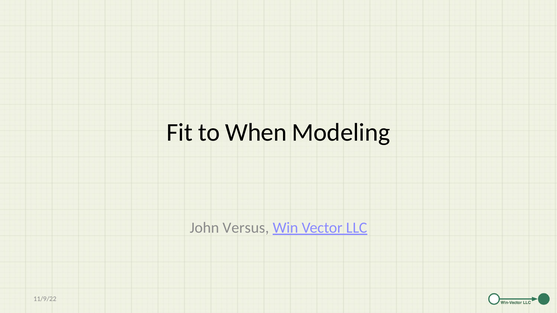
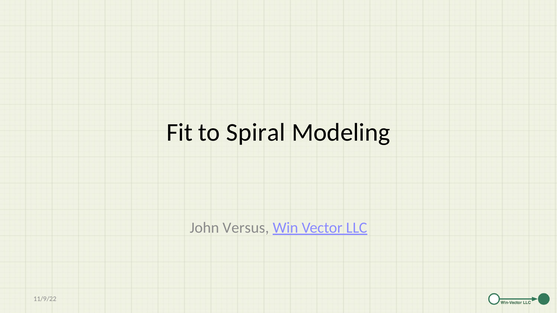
When: When -> Spiral
